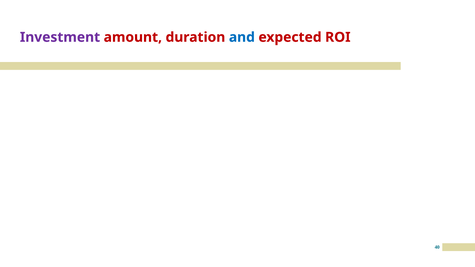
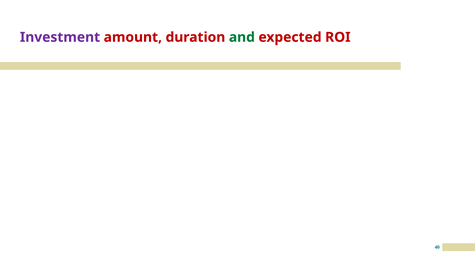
and colour: blue -> green
